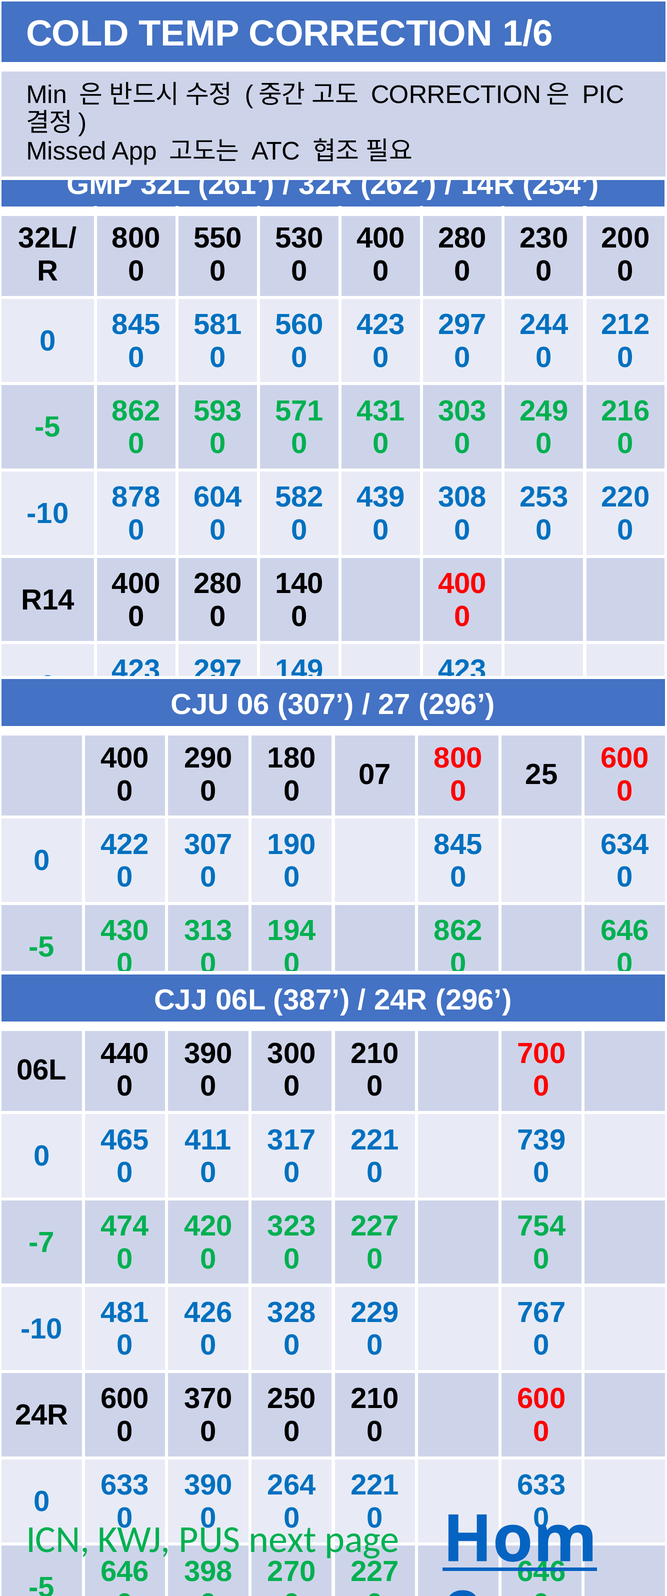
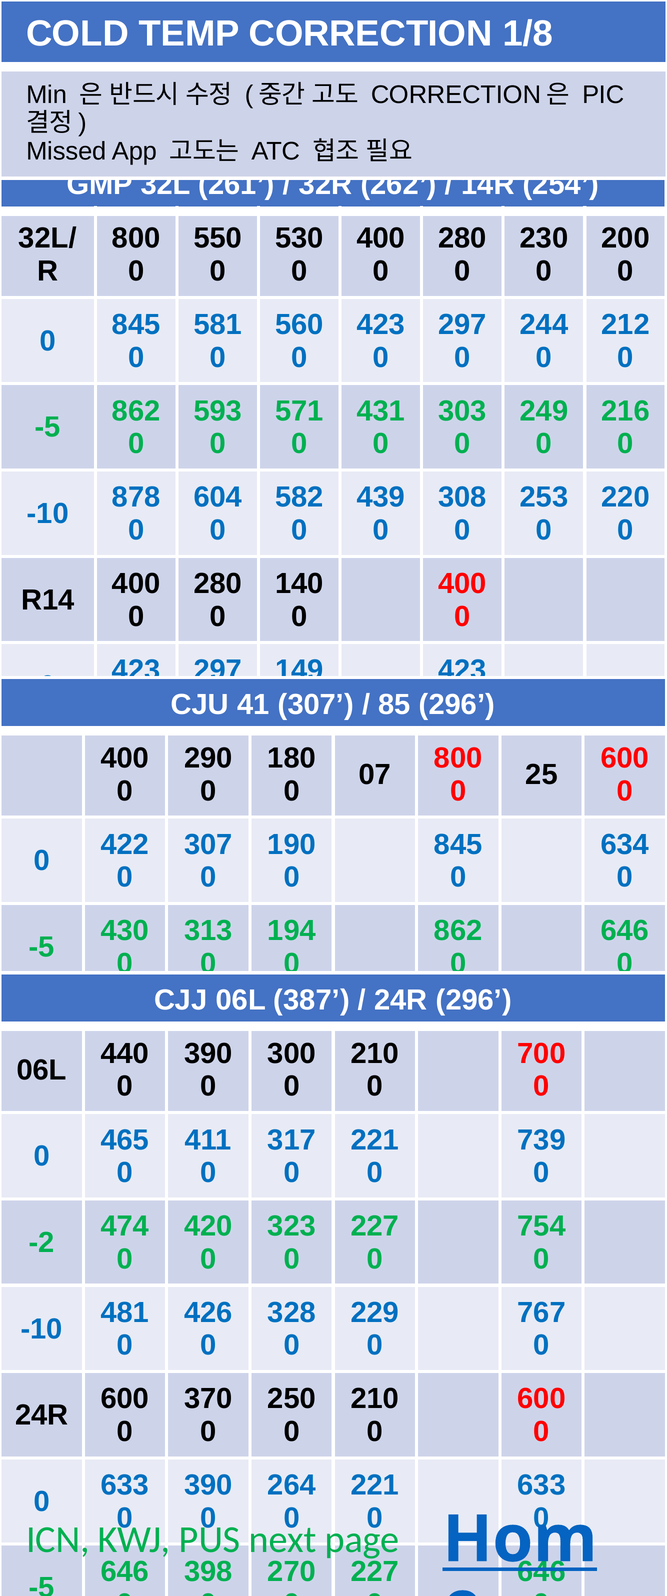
1/6: 1/6 -> 1/8
06: 06 -> 41
27: 27 -> 85
-7: -7 -> -2
